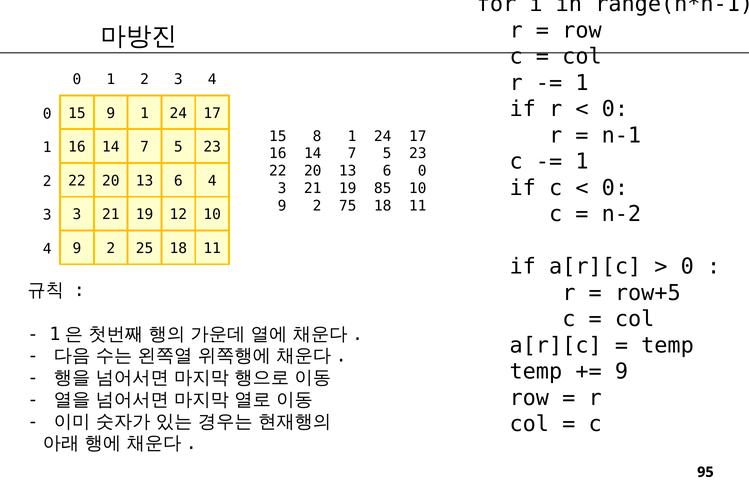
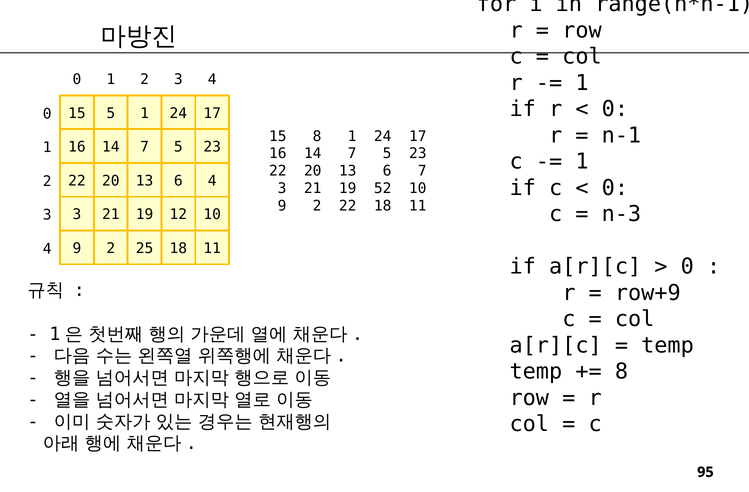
15 9: 9 -> 5
6 0: 0 -> 7
85: 85 -> 52
2 75: 75 -> 22
n-2: n-2 -> n-3
row+5: row+5 -> row+9
9 at (621, 372): 9 -> 8
